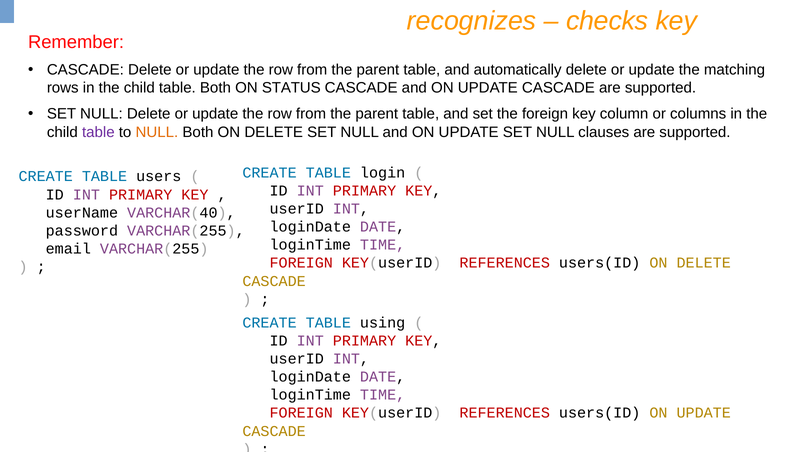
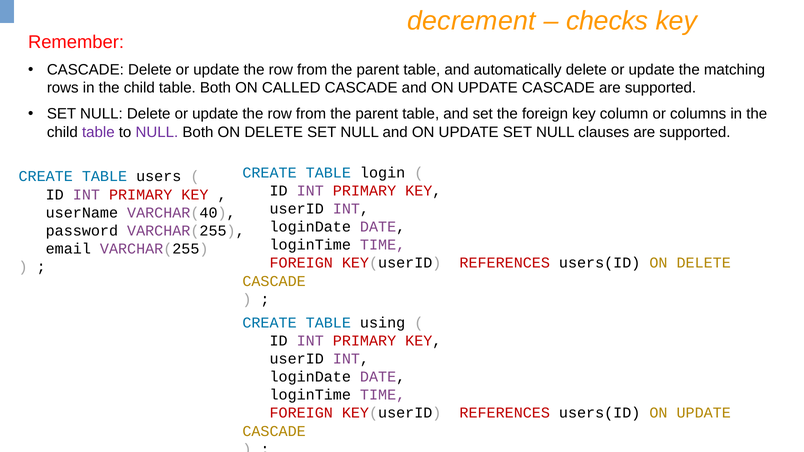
recognizes: recognizes -> decrement
STATUS: STATUS -> CALLED
NULL at (157, 132) colour: orange -> purple
